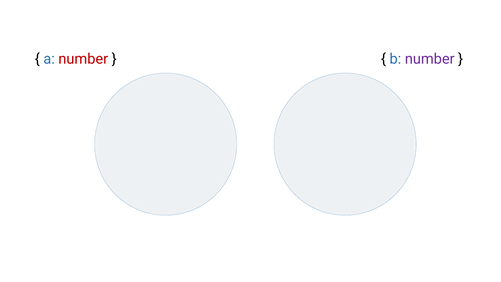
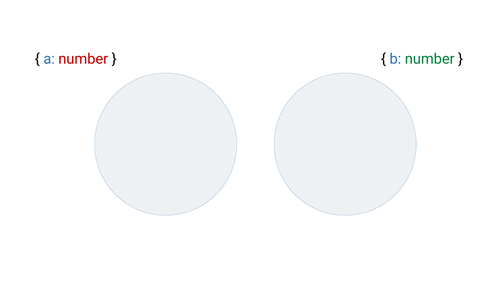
number at (430, 59) colour: purple -> green
